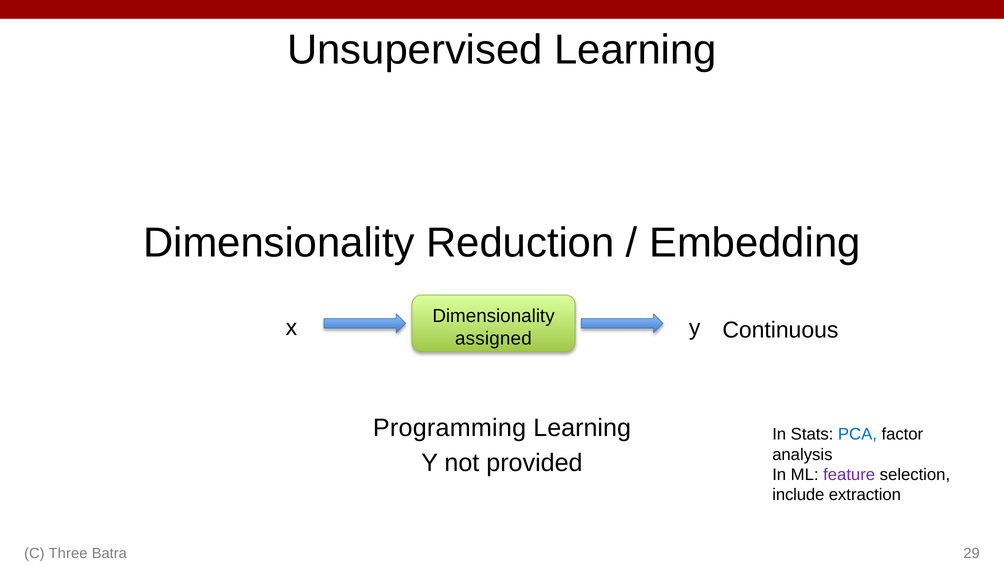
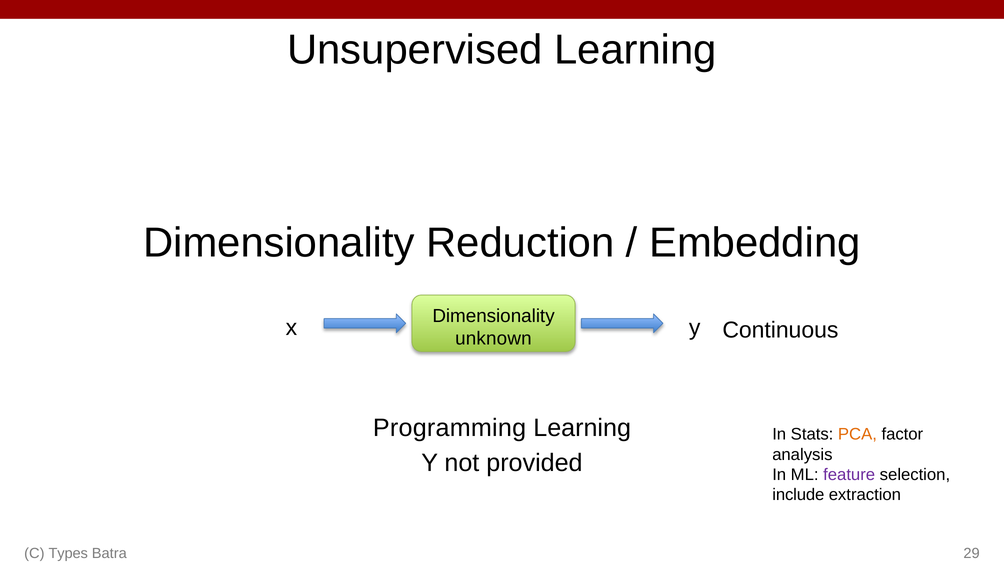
assigned: assigned -> unknown
PCA colour: blue -> orange
Three: Three -> Types
